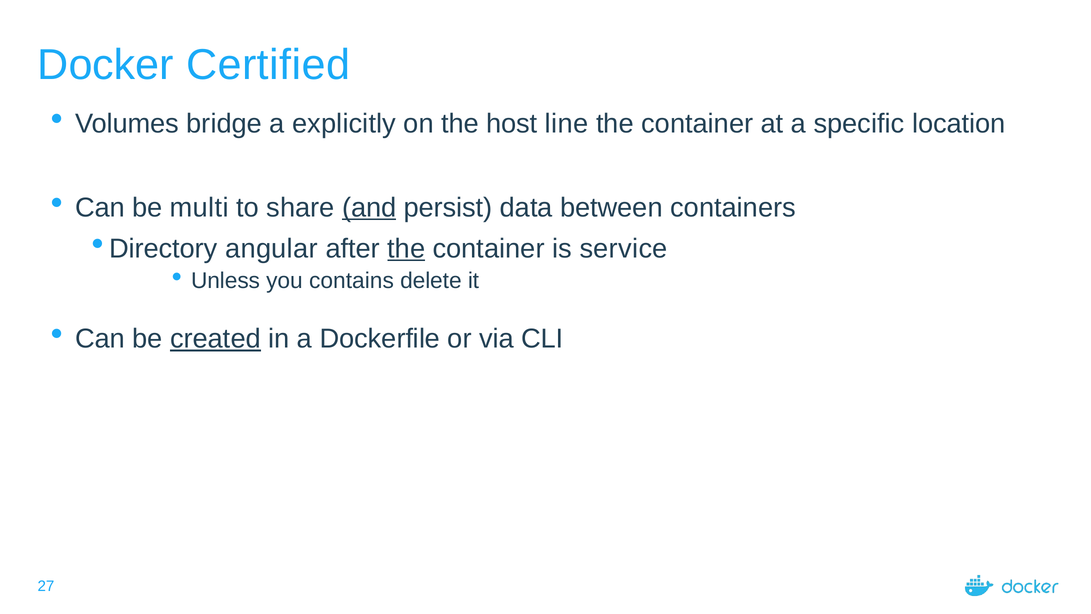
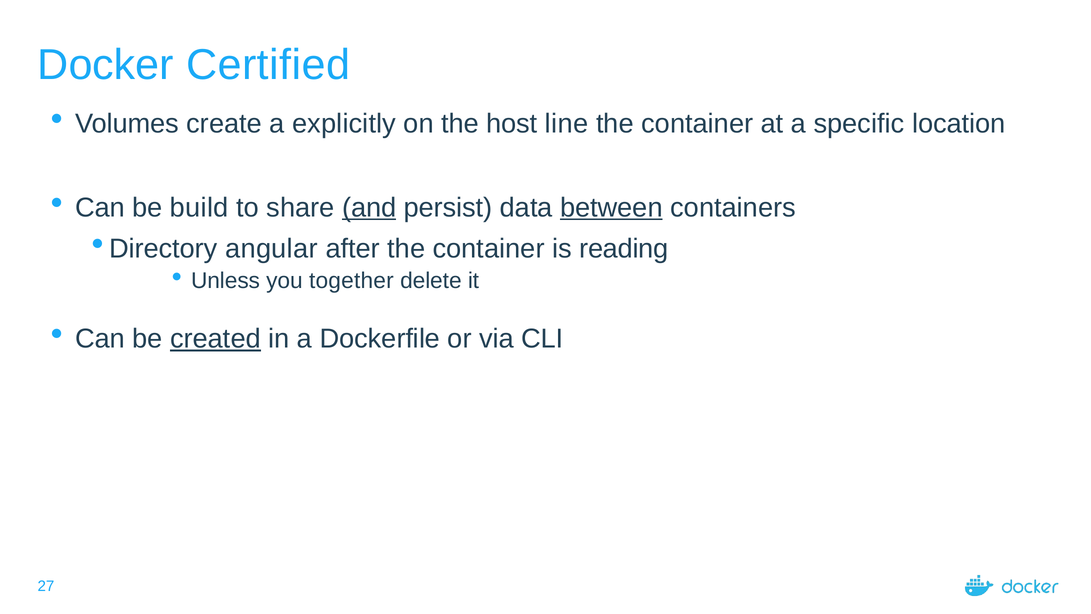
bridge: bridge -> create
multi: multi -> build
between underline: none -> present
the at (406, 248) underline: present -> none
service: service -> reading
contains: contains -> together
